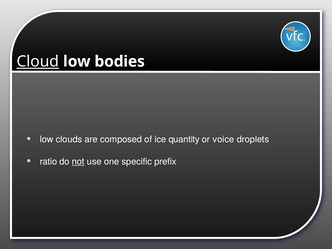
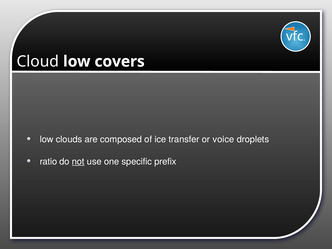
Cloud underline: present -> none
bodies: bodies -> covers
quantity: quantity -> transfer
